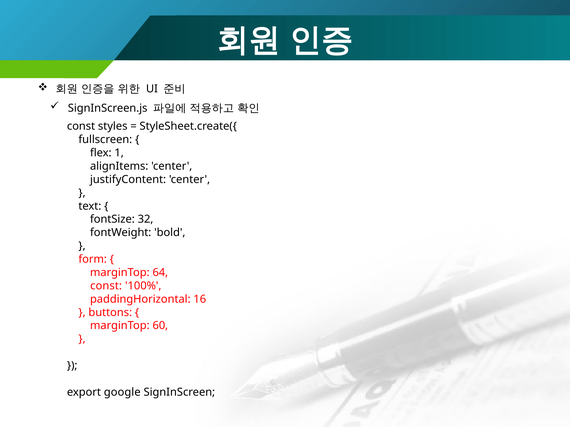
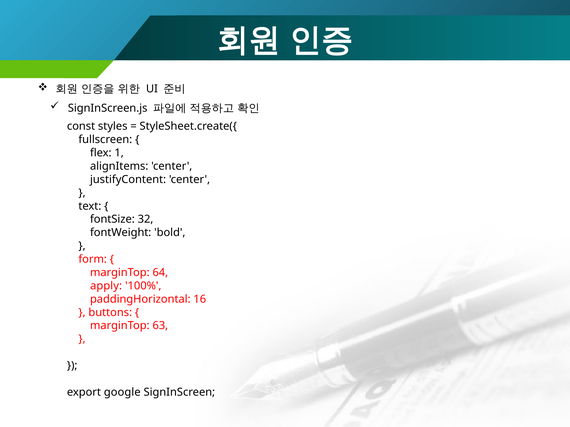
const at (106, 286): const -> apply
60: 60 -> 63
